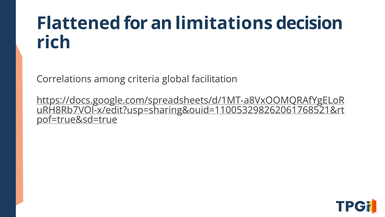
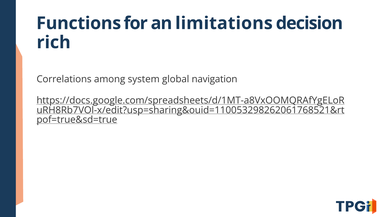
Flattened: Flattened -> Functions
criteria: criteria -> system
facilitation: facilitation -> navigation
